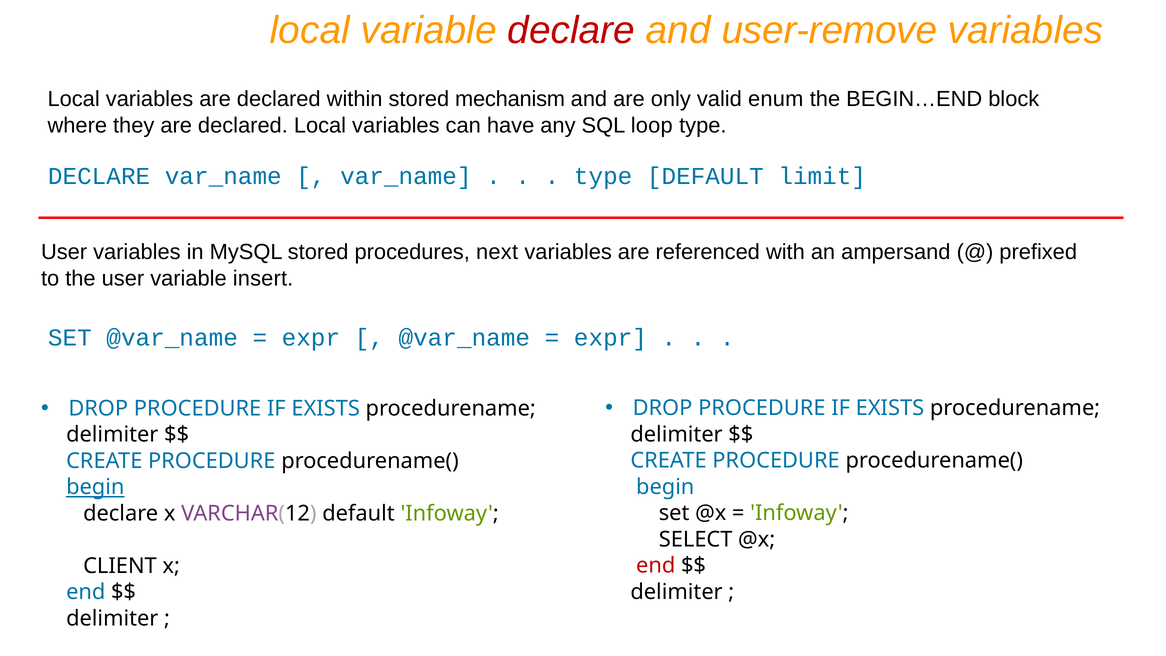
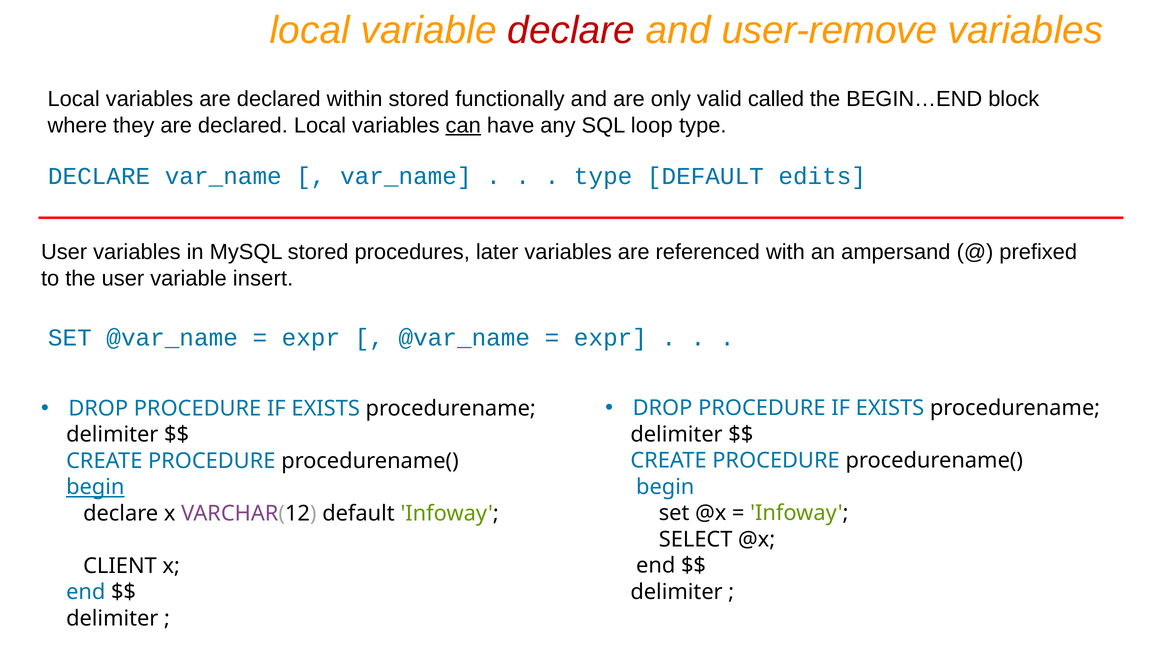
mechanism: mechanism -> functionally
enum: enum -> called
can underline: none -> present
limit: limit -> edits
next: next -> later
end at (656, 566) colour: red -> black
